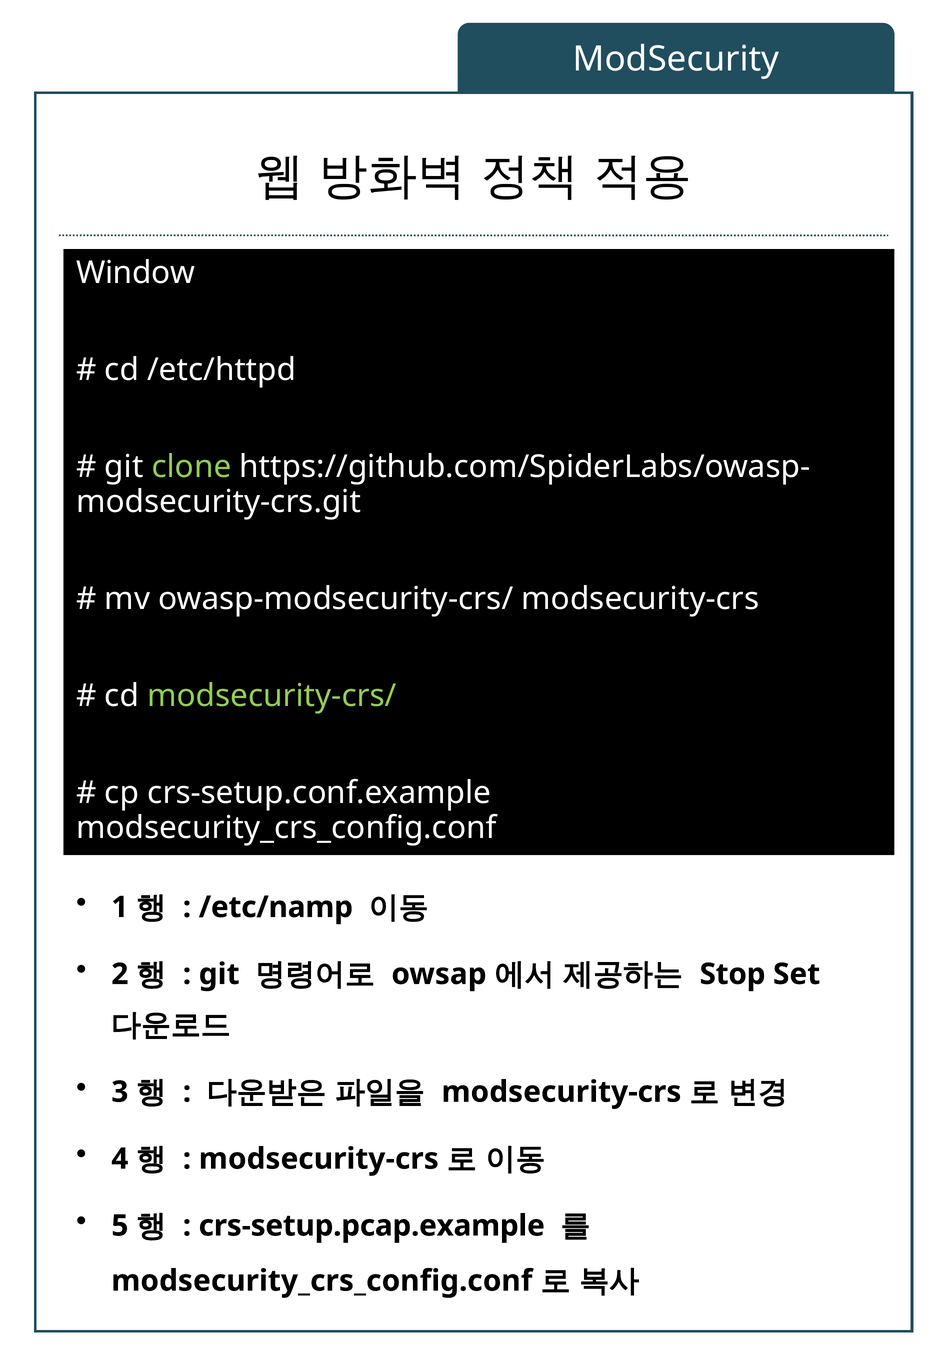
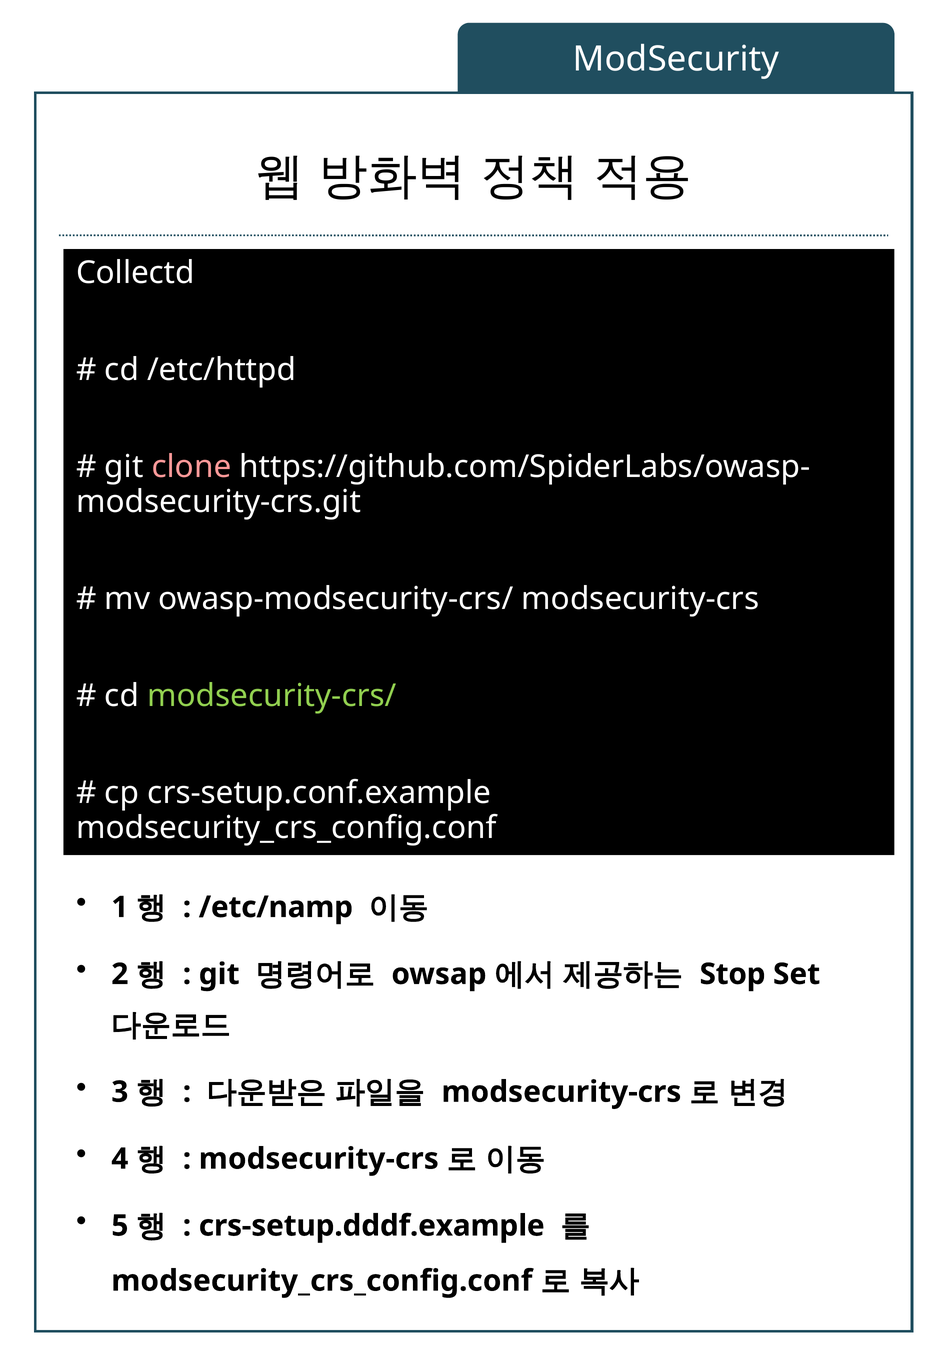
Window: Window -> Collectd
clone colour: light green -> pink
crs-setup.pcap.example: crs-setup.pcap.example -> crs-setup.dddf.example
